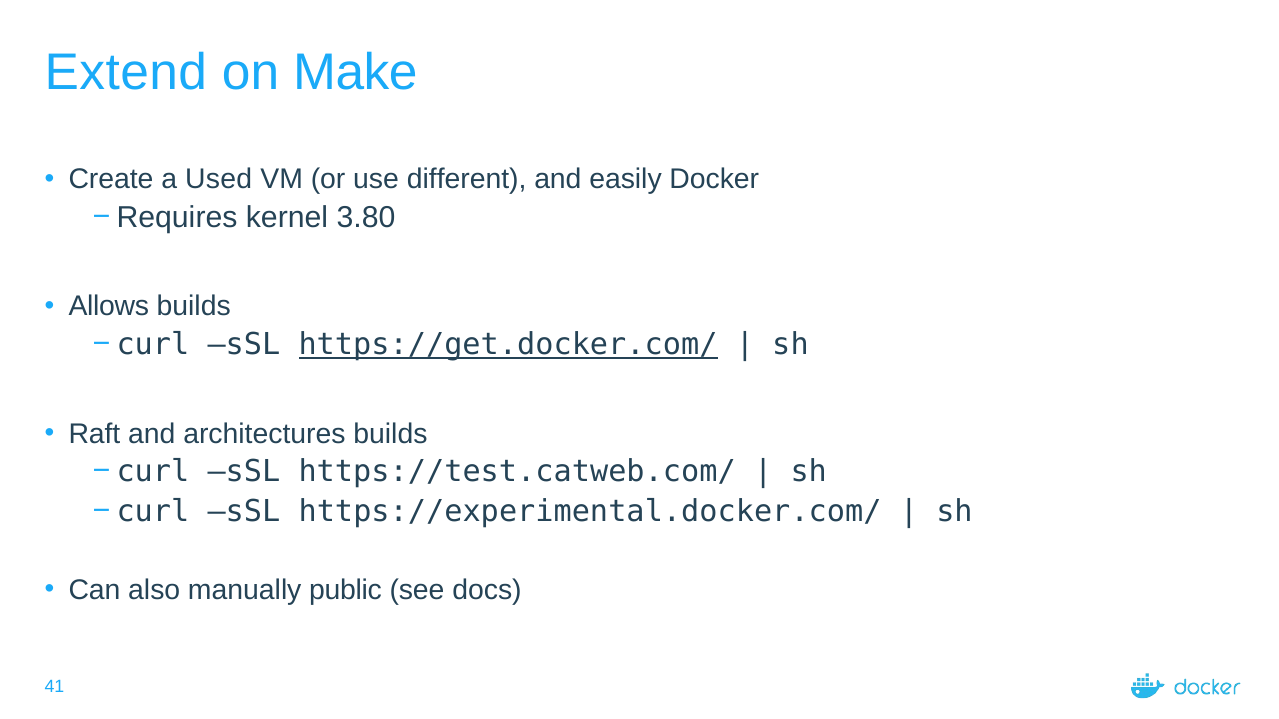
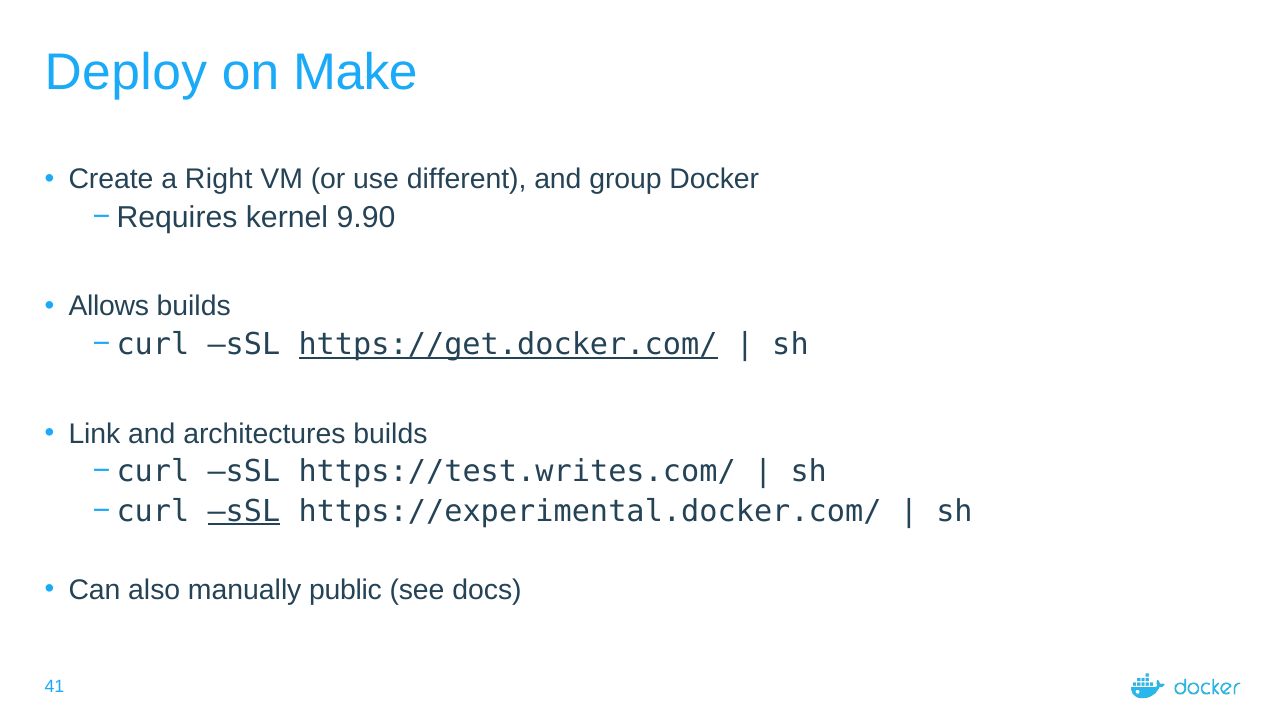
Extend: Extend -> Deploy
Used: Used -> Right
easily: easily -> group
3.80: 3.80 -> 9.90
Raft: Raft -> Link
https://test.catweb.com/: https://test.catweb.com/ -> https://test.writes.com/
sSL at (244, 512) underline: none -> present
